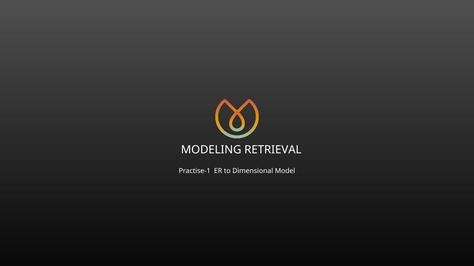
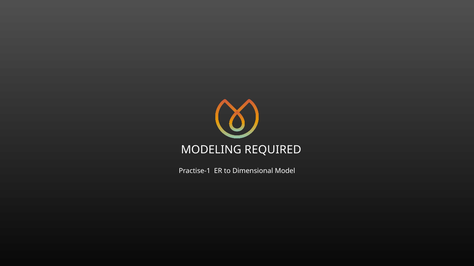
RETRIEVAL: RETRIEVAL -> REQUIRED
